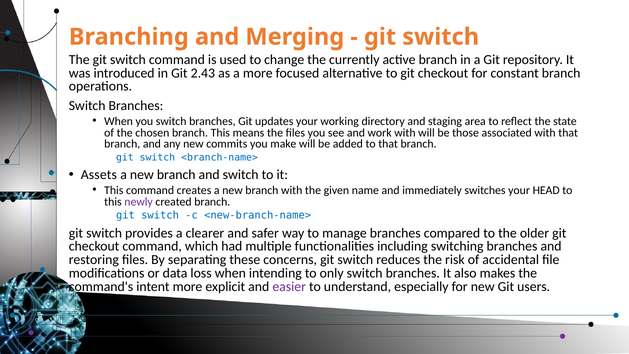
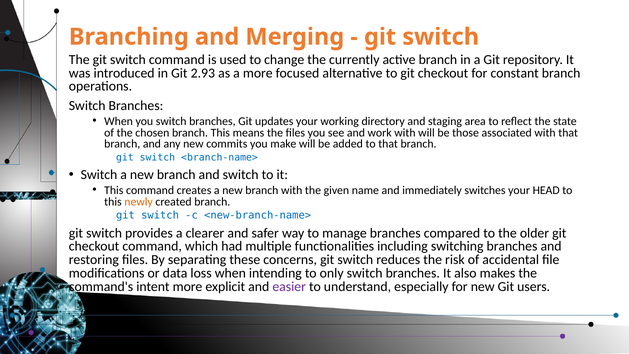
2.43: 2.43 -> 2.93
Assets at (99, 175): Assets -> Switch
newly colour: purple -> orange
